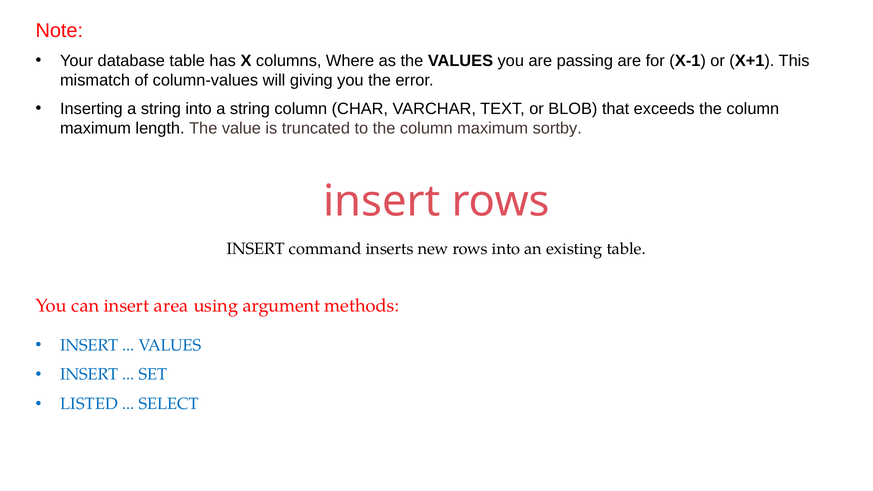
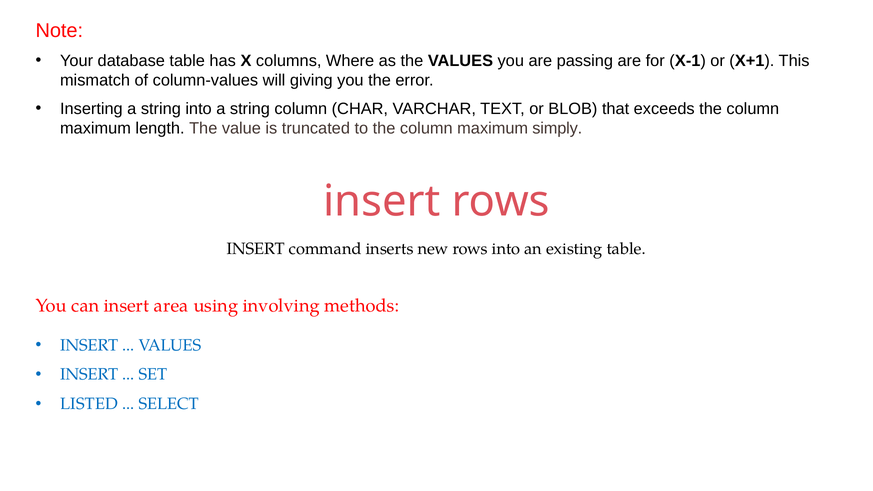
sortby: sortby -> simply
argument: argument -> involving
